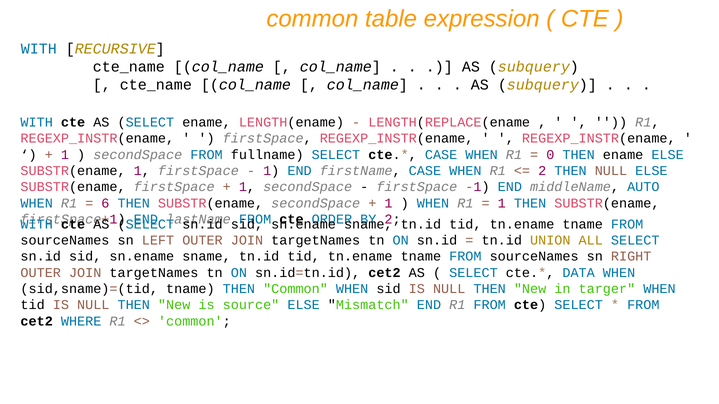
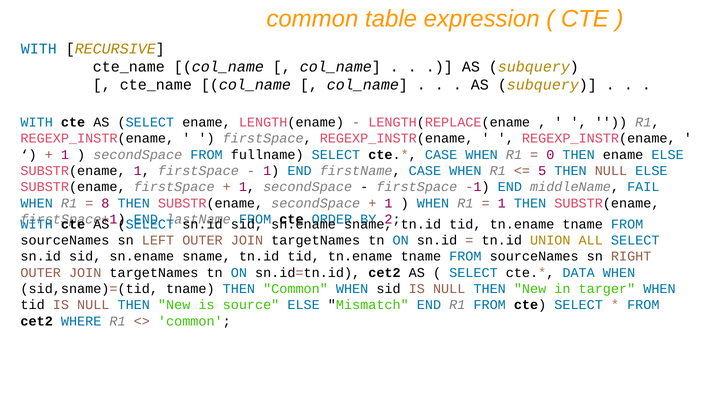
2 at (542, 171): 2 -> 5
AUTO: AUTO -> FAIL
6: 6 -> 8
